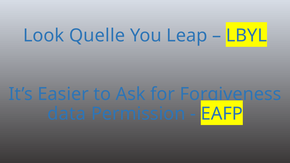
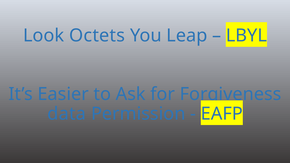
Quelle: Quelle -> Octets
